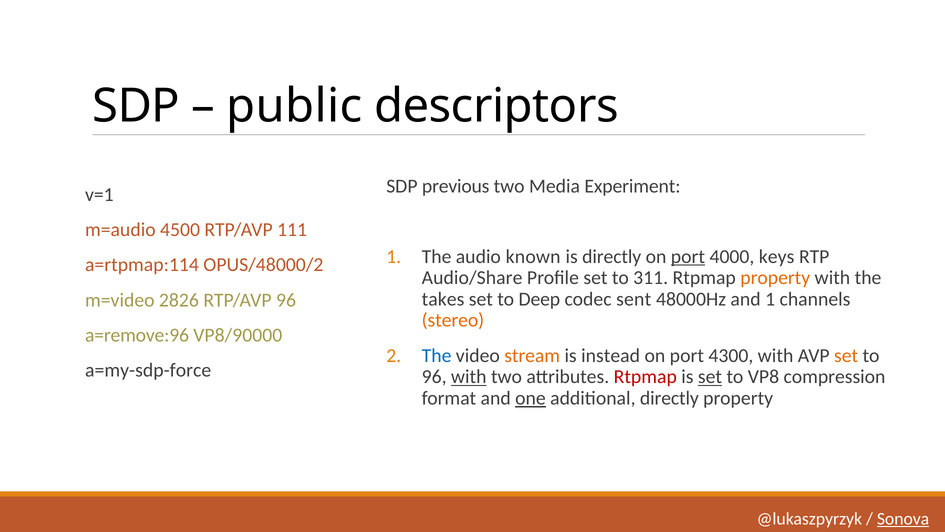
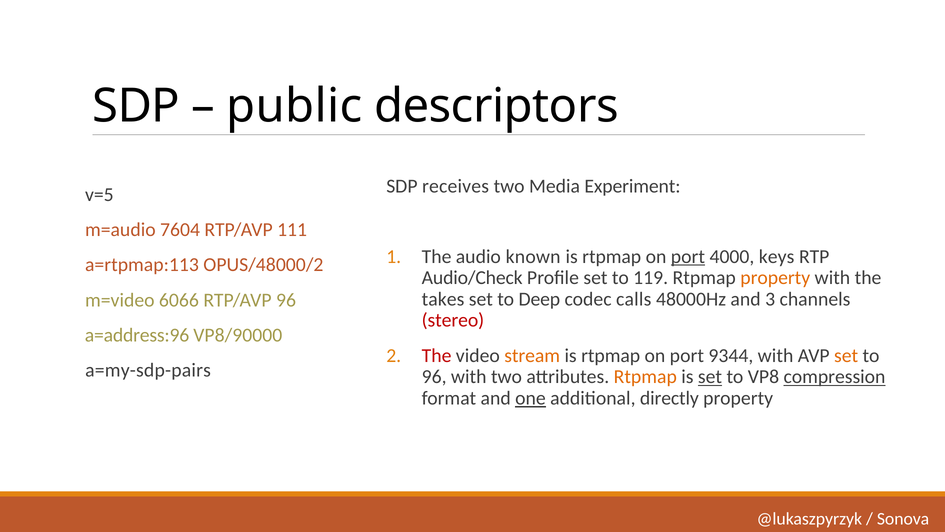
previous: previous -> receives
v=1: v=1 -> v=5
4500: 4500 -> 7604
directly at (612, 256): directly -> rtpmap
a=rtpmap:114: a=rtpmap:114 -> a=rtpmap:113
Audio/Share: Audio/Share -> Audio/Check
311: 311 -> 119
sent: sent -> calls
and 1: 1 -> 3
2826: 2826 -> 6066
stereo colour: orange -> red
a=remove:96: a=remove:96 -> a=address:96
The at (437, 355) colour: blue -> red
instead at (611, 355): instead -> rtpmap
4300: 4300 -> 9344
a=my-sdp-force: a=my-sdp-force -> a=my-sdp-pairs
with at (469, 377) underline: present -> none
Rtpmap at (645, 377) colour: red -> orange
compression underline: none -> present
Sonova underline: present -> none
